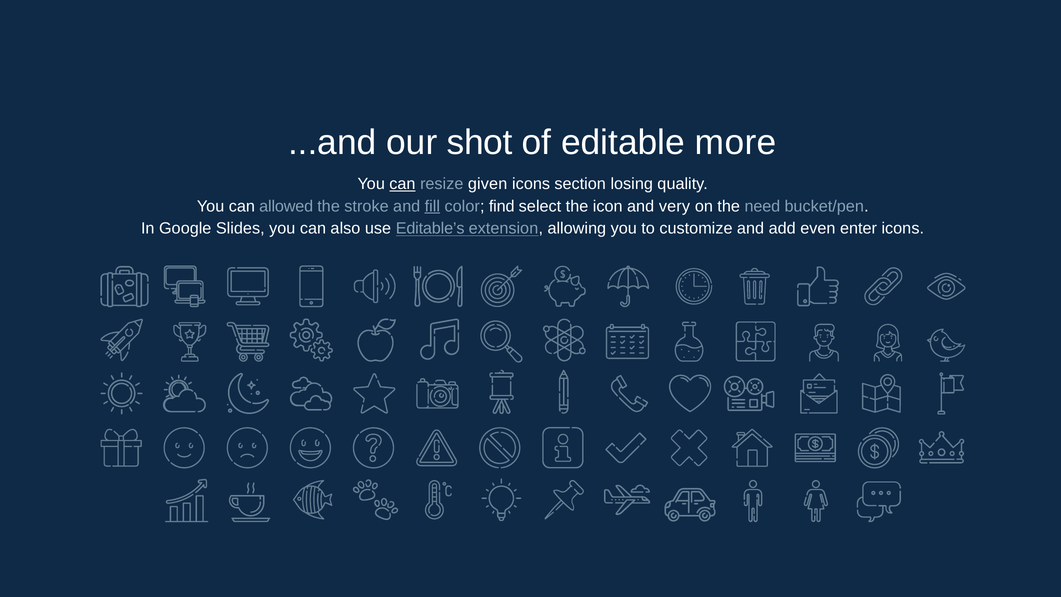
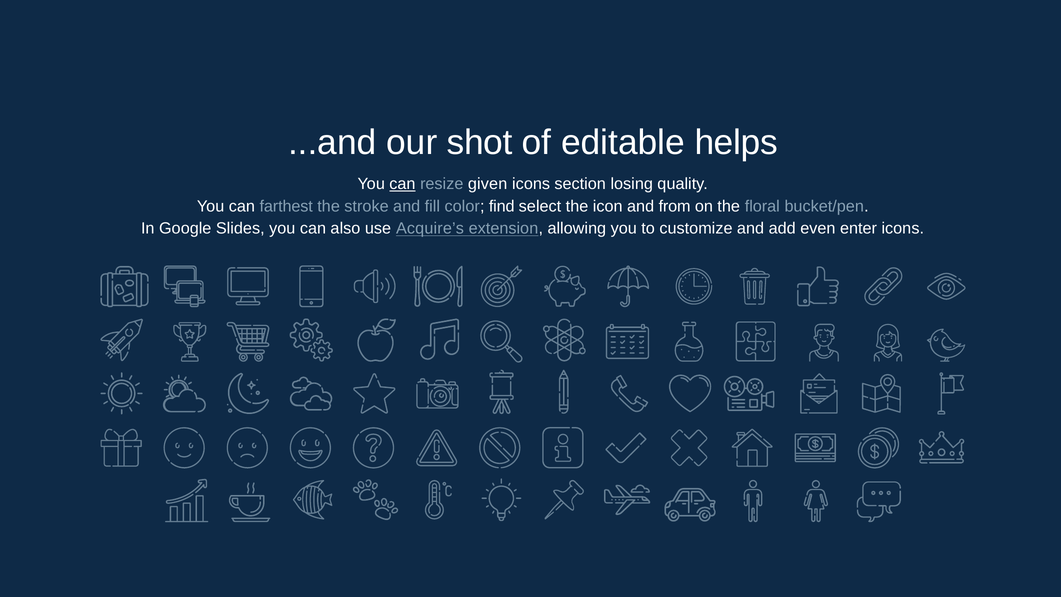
more: more -> helps
allowed: allowed -> farthest
fill underline: present -> none
very: very -> from
need: need -> floral
Editable’s: Editable’s -> Acquire’s
